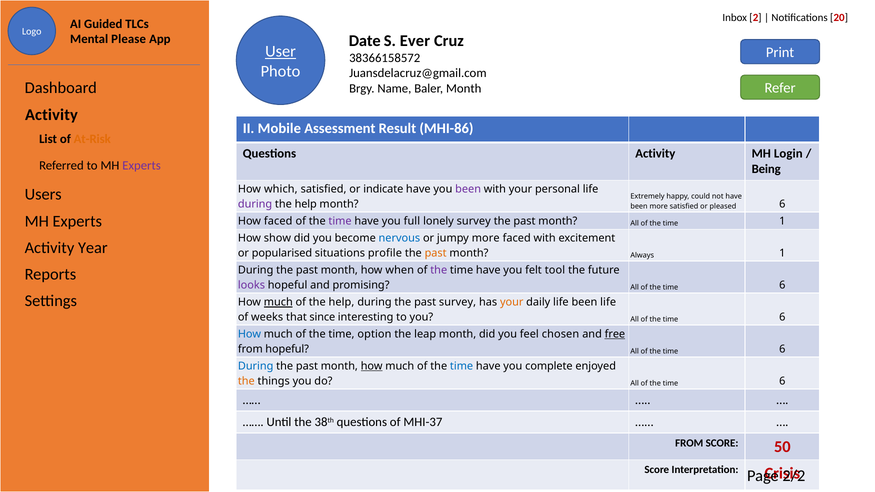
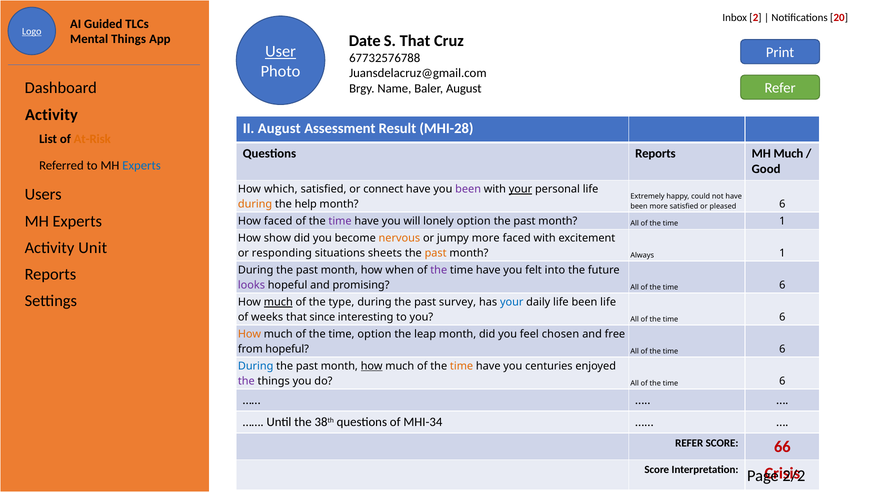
Logo underline: none -> present
S Ever: Ever -> That
Mental Please: Please -> Things
38366158572: 38366158572 -> 67732576788
Baler Month: Month -> August
II Mobile: Mobile -> August
MHI-86: MHI-86 -> MHI-28
Questions Activity: Activity -> Reports
MH Login: Login -> Much
Experts at (142, 166) colour: purple -> blue
Being: Being -> Good
indicate: indicate -> connect
your at (520, 189) underline: none -> present
during at (255, 204) colour: purple -> orange
full: full -> will
lonely survey: survey -> option
nervous colour: blue -> orange
Year: Year -> Unit
popularised: popularised -> responding
profile: profile -> sheets
tool: tool -> into
of the help: help -> type
your at (512, 302) colour: orange -> blue
How at (249, 334) colour: blue -> orange
free underline: present -> none
time at (462, 366) colour: blue -> orange
complete: complete -> centuries
the at (246, 381) colour: orange -> purple
MHI-37: MHI-37 -> MHI-34
FROM at (689, 443): FROM -> REFER
50: 50 -> 66
